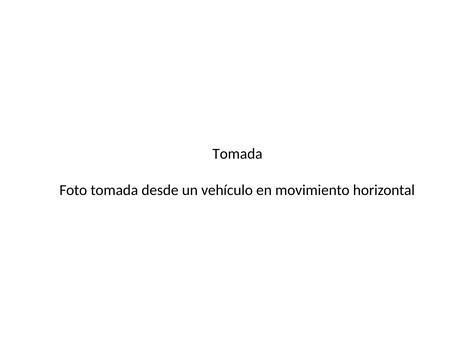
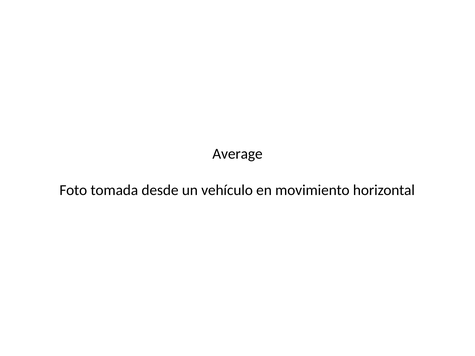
Tomada at (237, 154): Tomada -> Average
